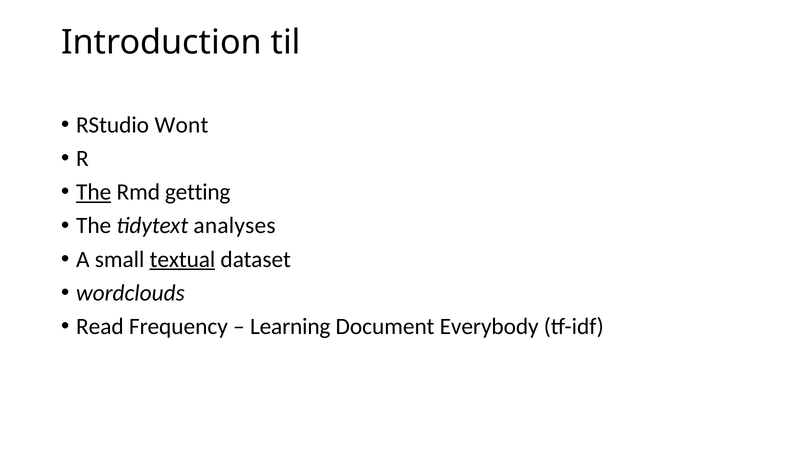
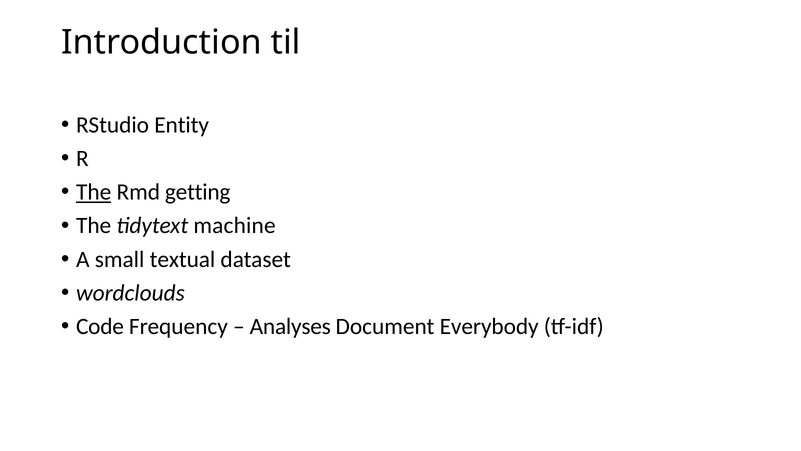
Wont: Wont -> Entity
analyses: analyses -> machine
textual underline: present -> none
Read: Read -> Code
Learning: Learning -> Analyses
